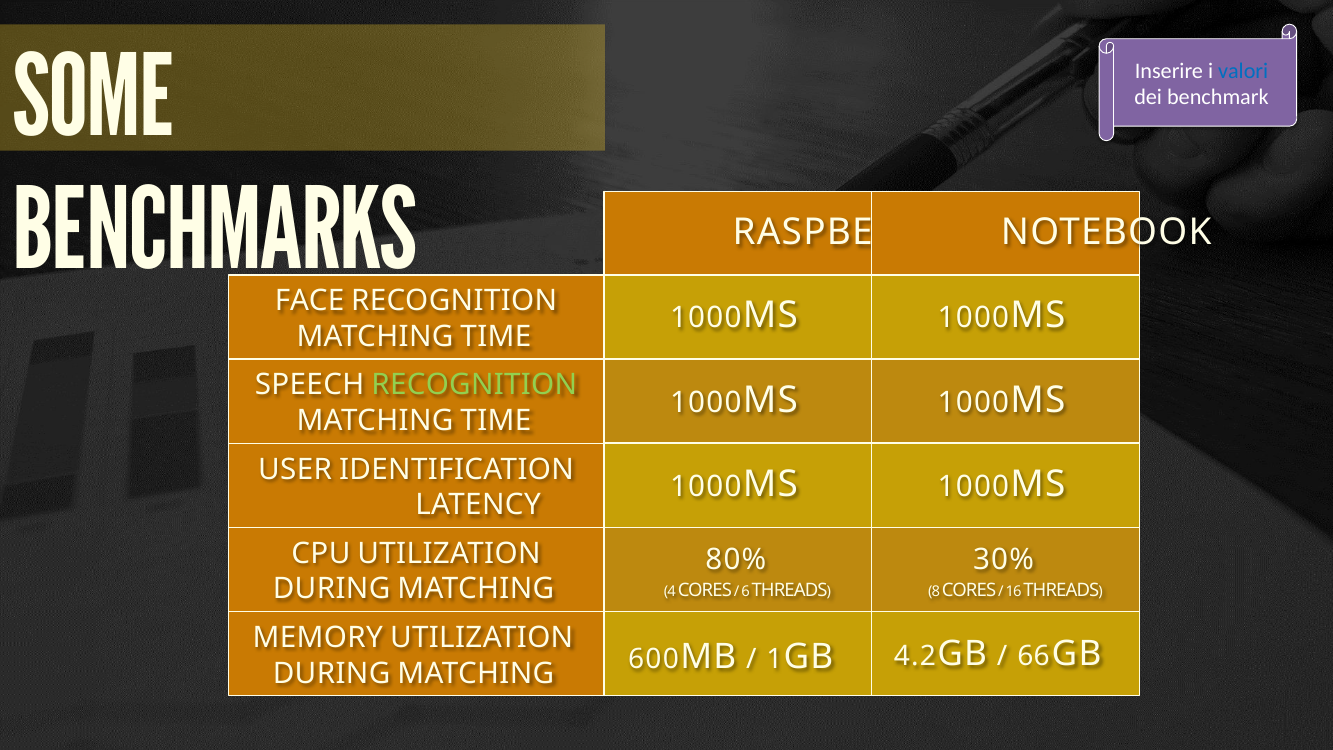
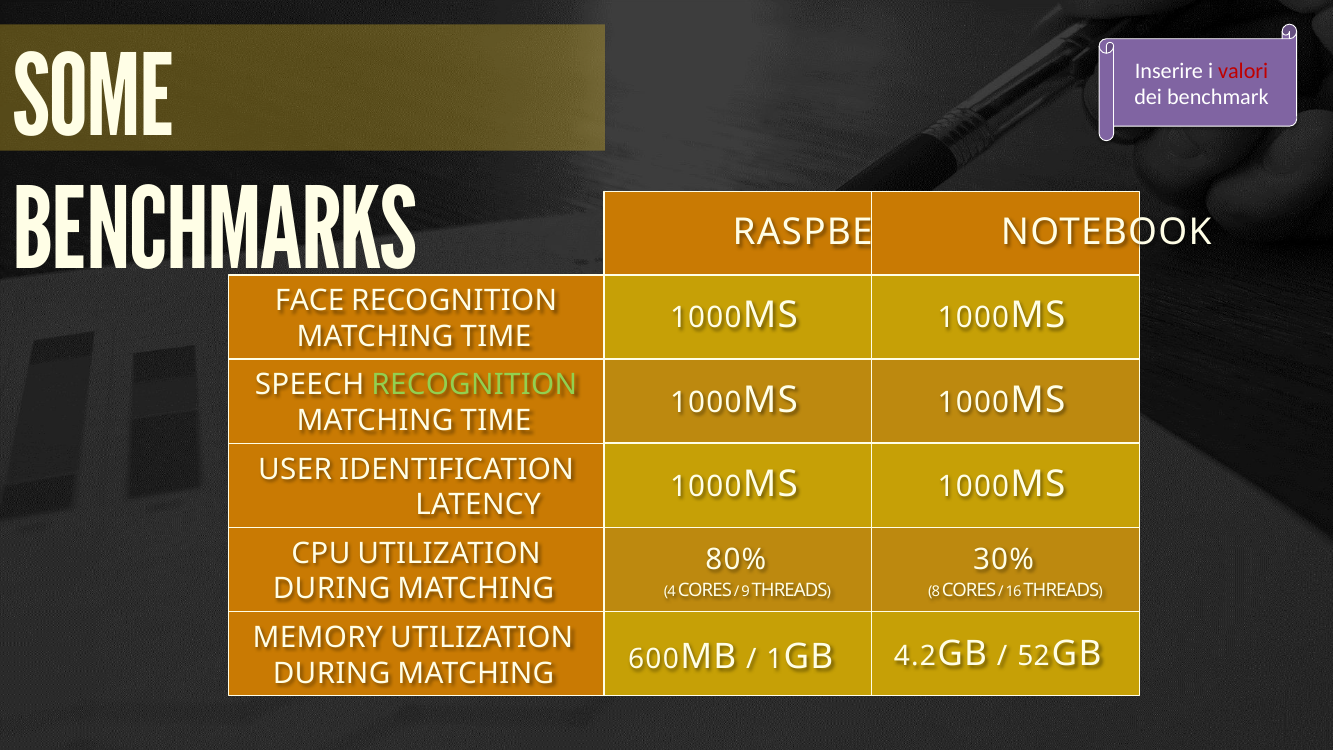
valori colour: blue -> red
6: 6 -> 9
66: 66 -> 52
